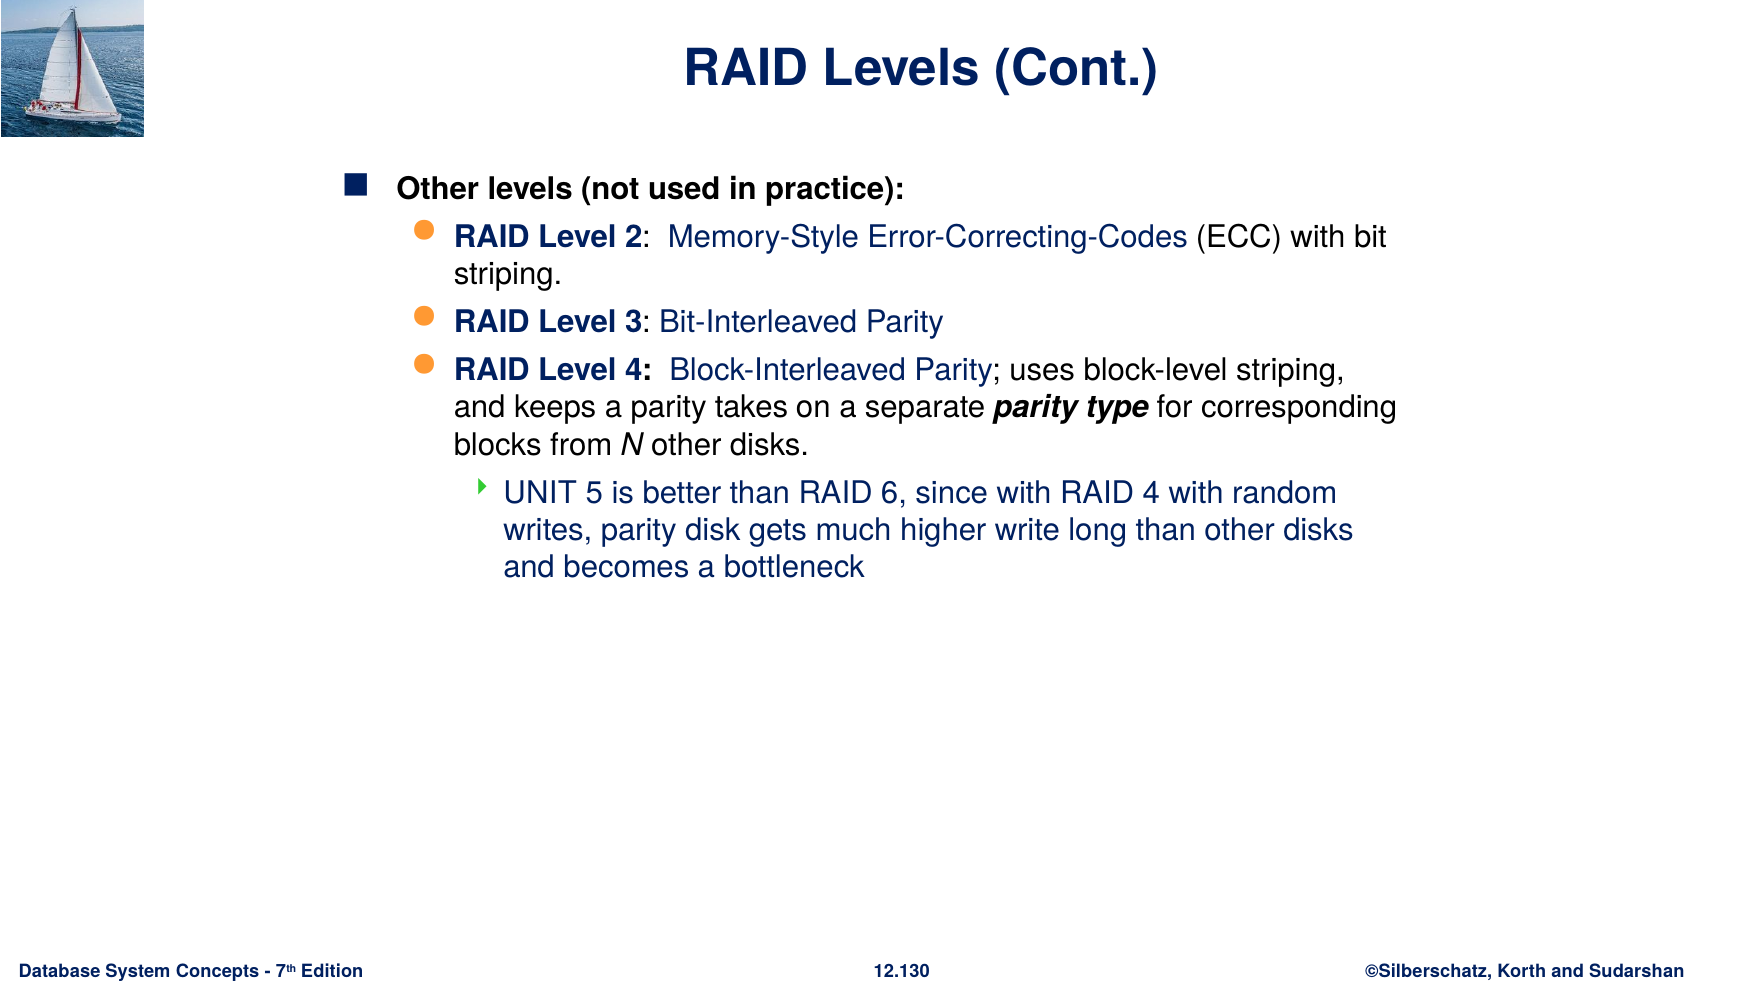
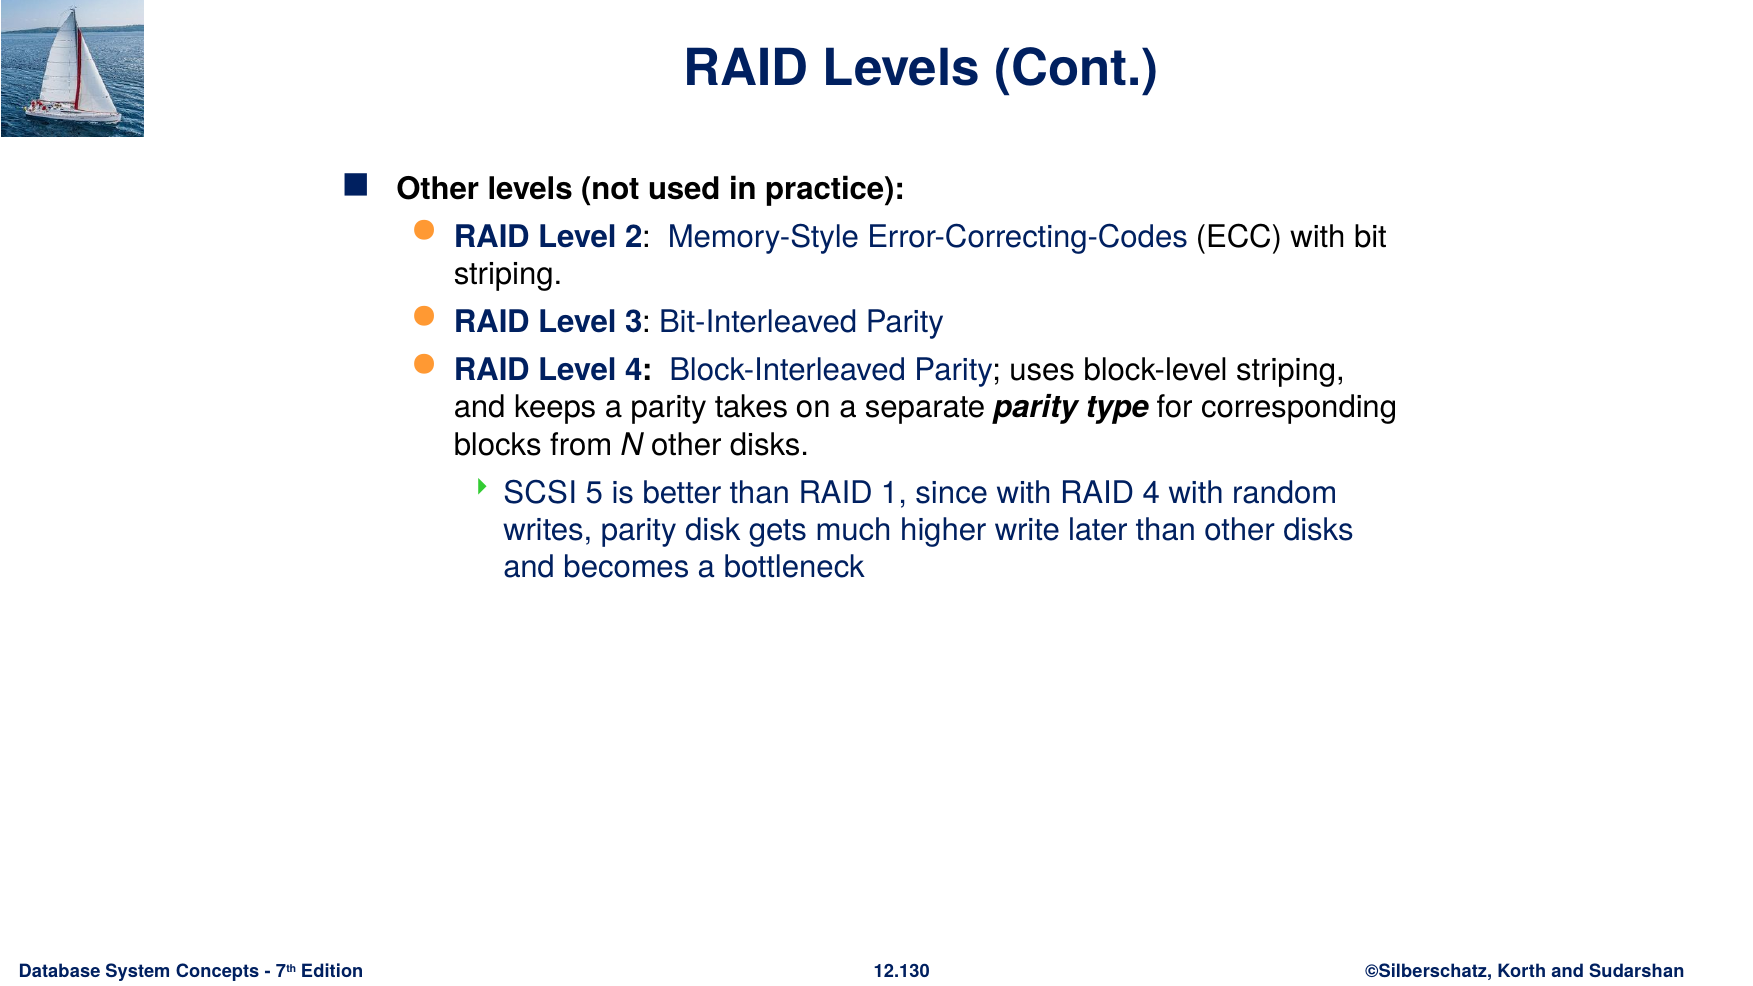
UNIT: UNIT -> SCSI
6: 6 -> 1
long: long -> later
